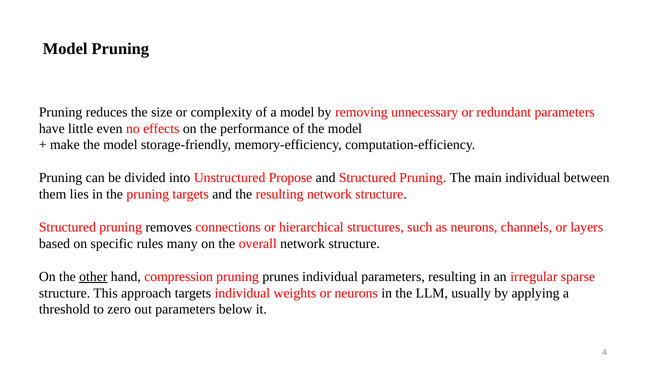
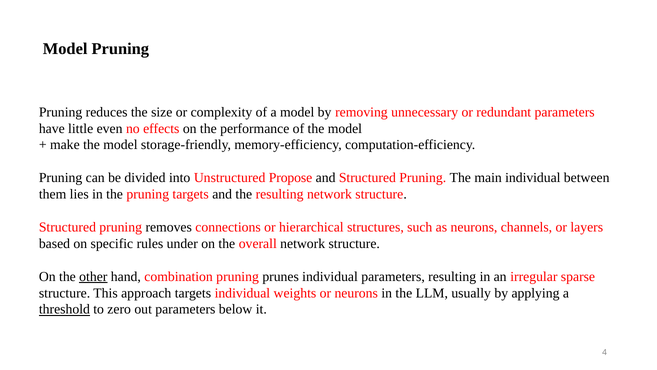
many: many -> under
compression: compression -> combination
threshold underline: none -> present
